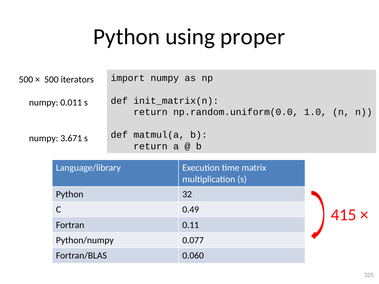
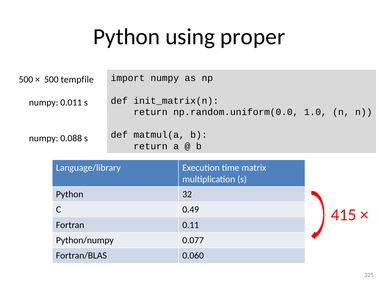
iterators: iterators -> tempfile
3.671: 3.671 -> 0.088
